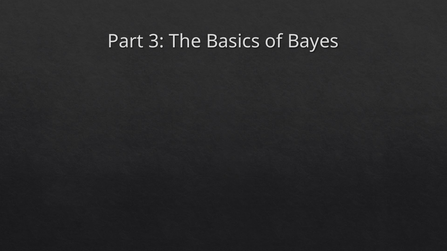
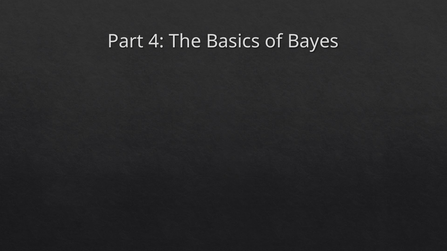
3: 3 -> 4
